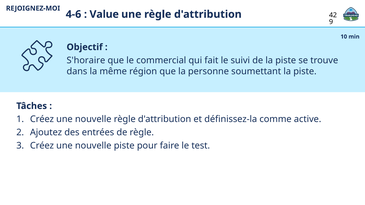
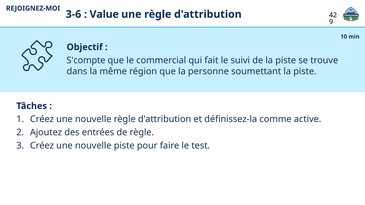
4-6: 4-6 -> 3-6
S'horaire: S'horaire -> S'compte
